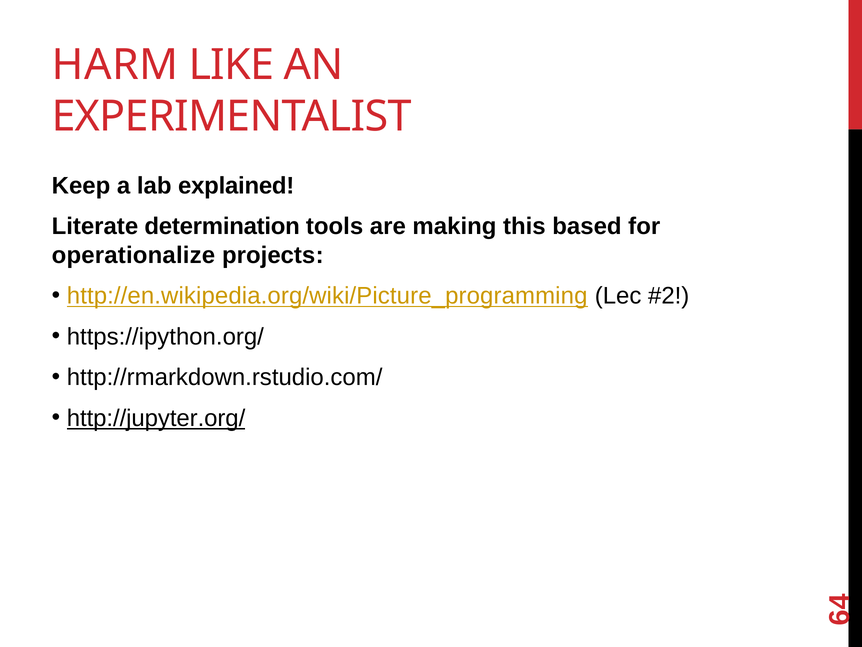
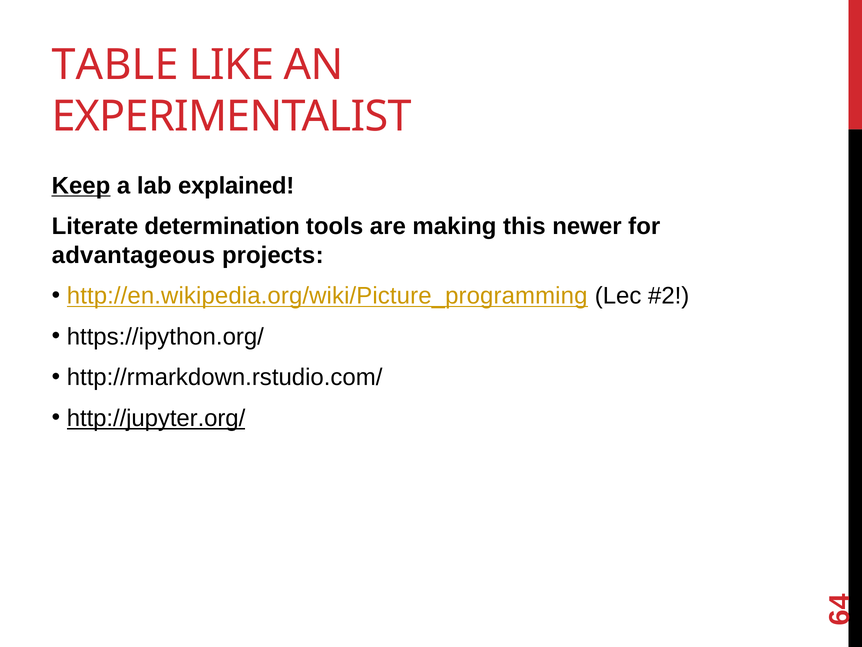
HARM: HARM -> TABLE
Keep underline: none -> present
based: based -> newer
operationalize: operationalize -> advantageous
